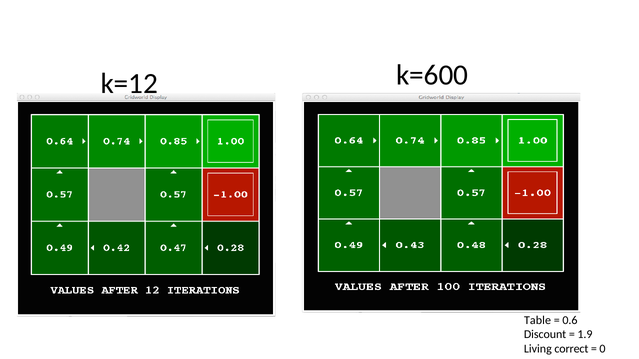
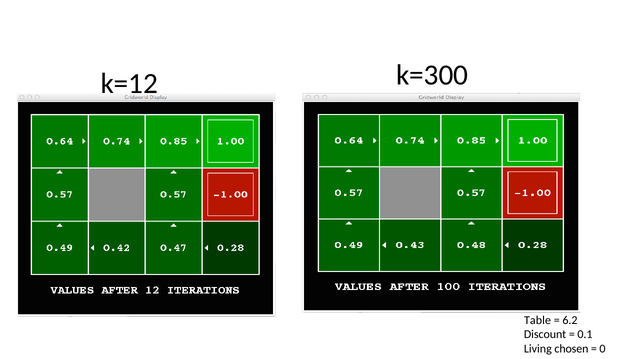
k=600: k=600 -> k=300
0.6: 0.6 -> 6.2
1.9: 1.9 -> 0.1
correct: correct -> chosen
